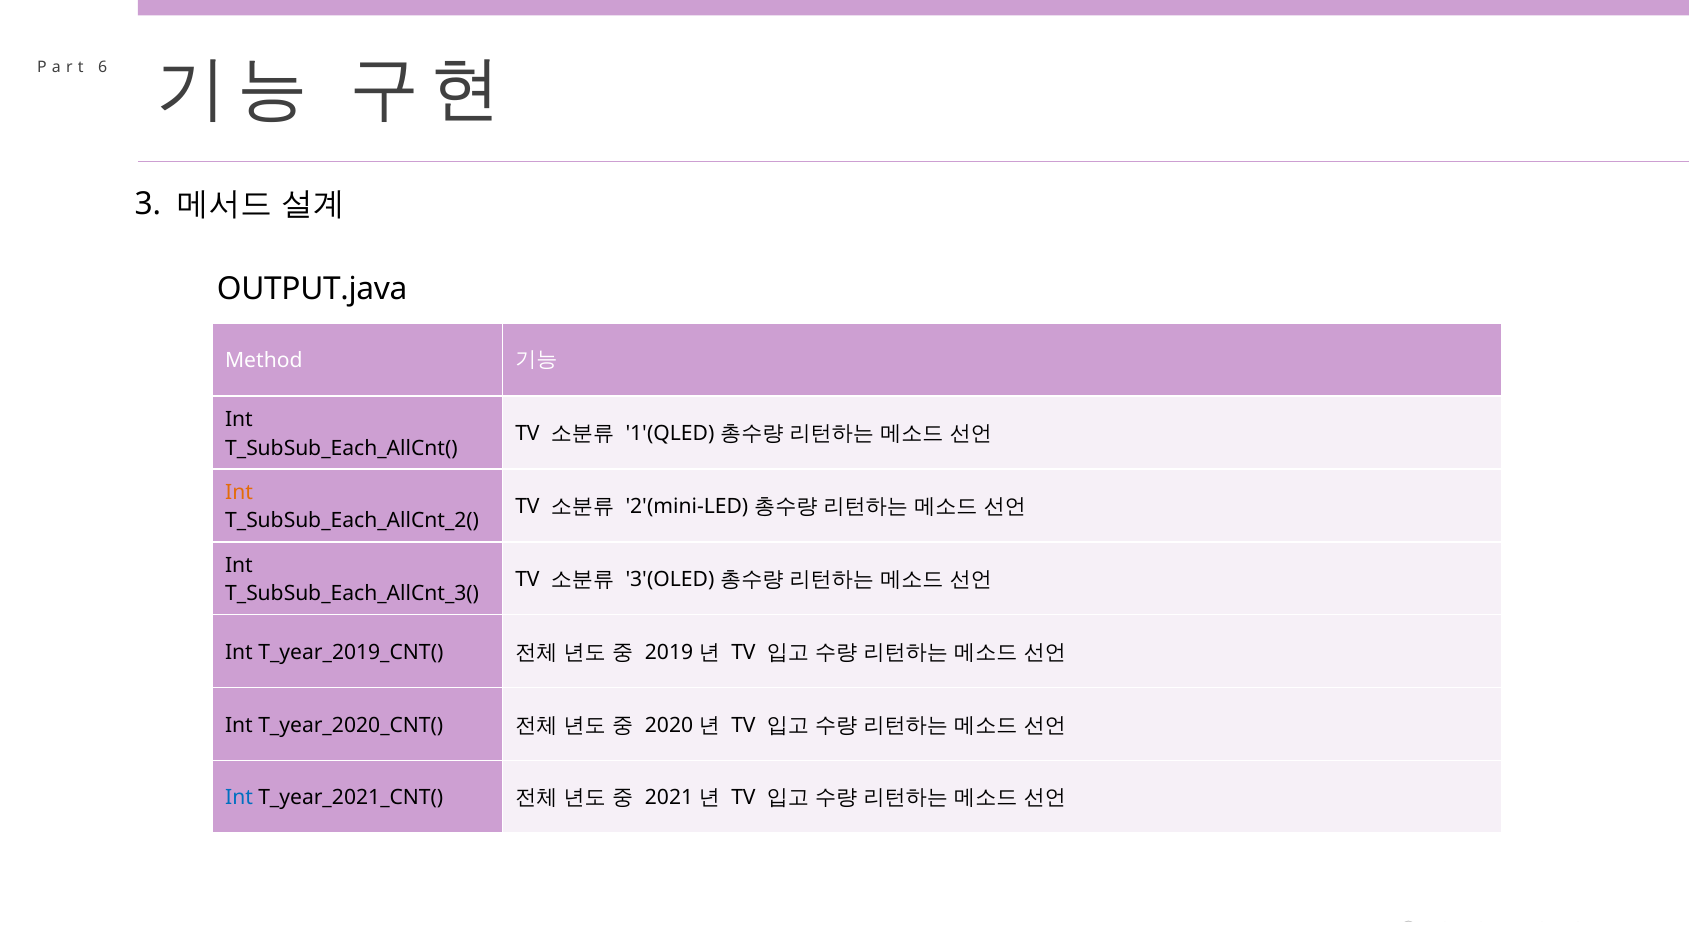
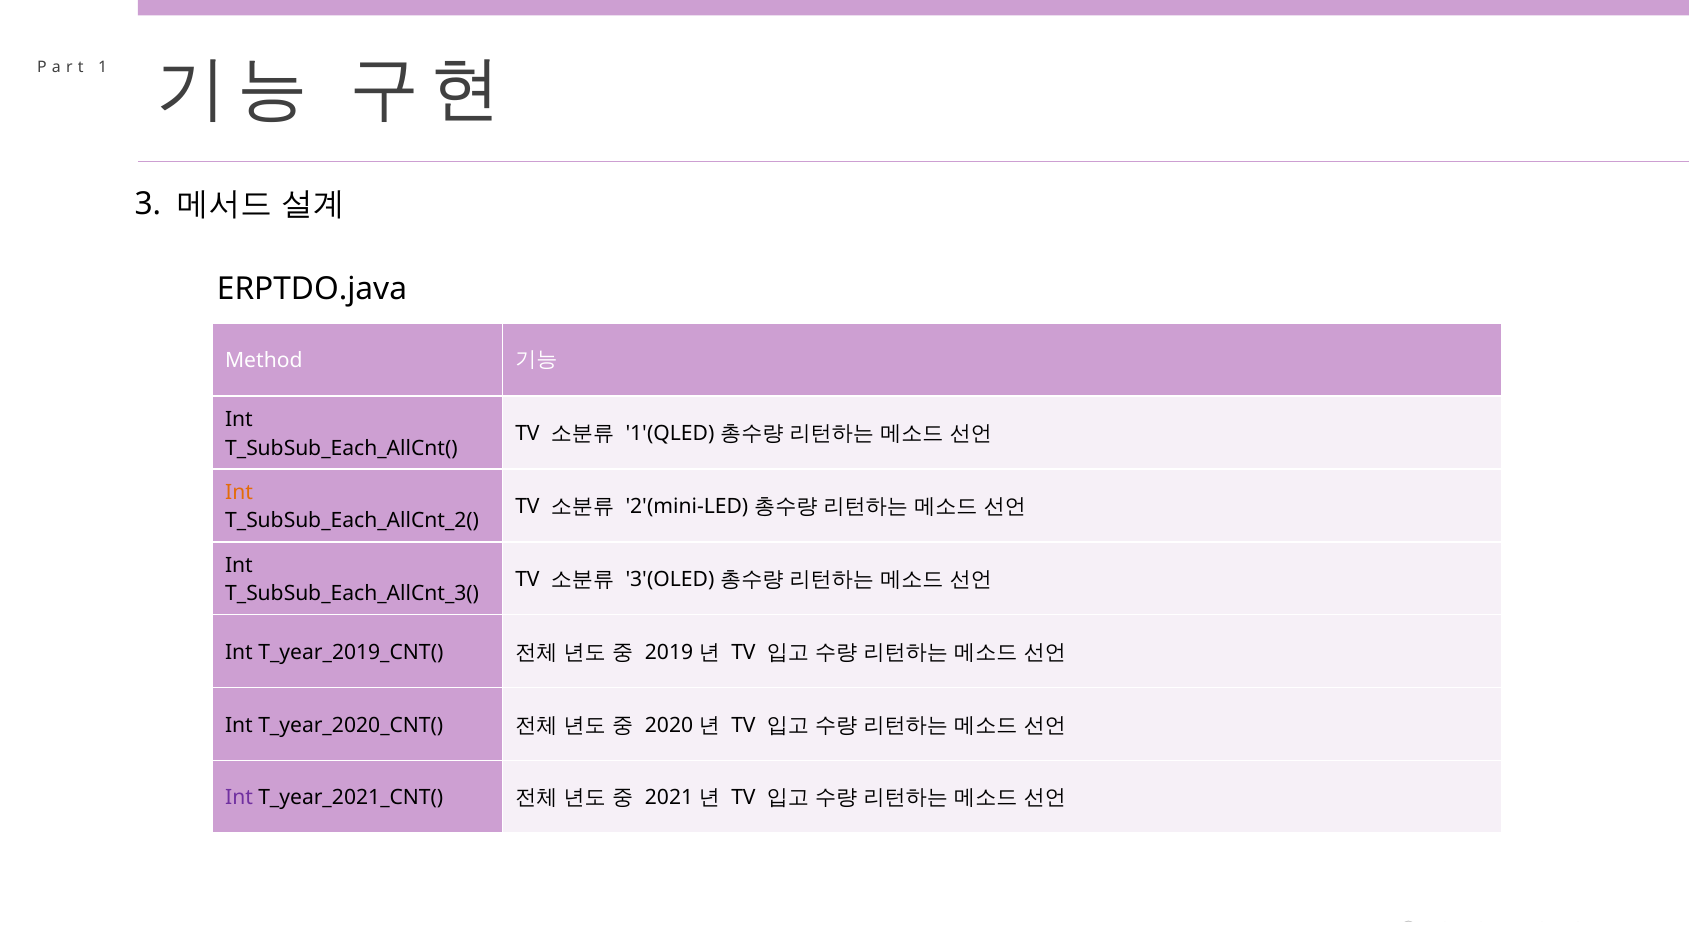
6: 6 -> 1
OUTPUT.java: OUTPUT.java -> ERPTDO.java
Int at (239, 798) colour: blue -> purple
